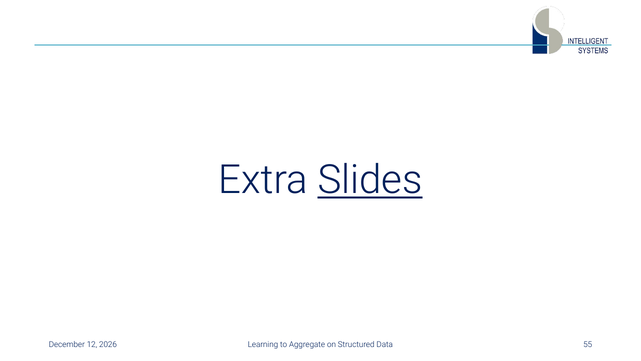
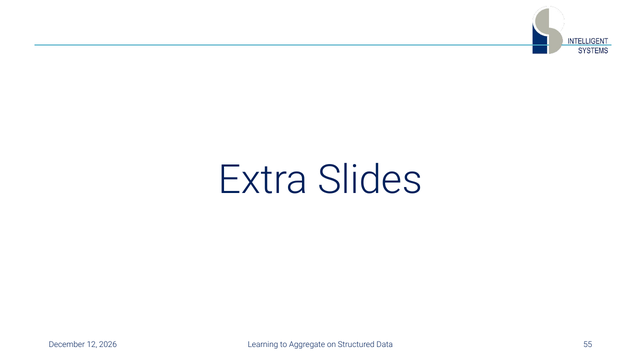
Slides underline: present -> none
